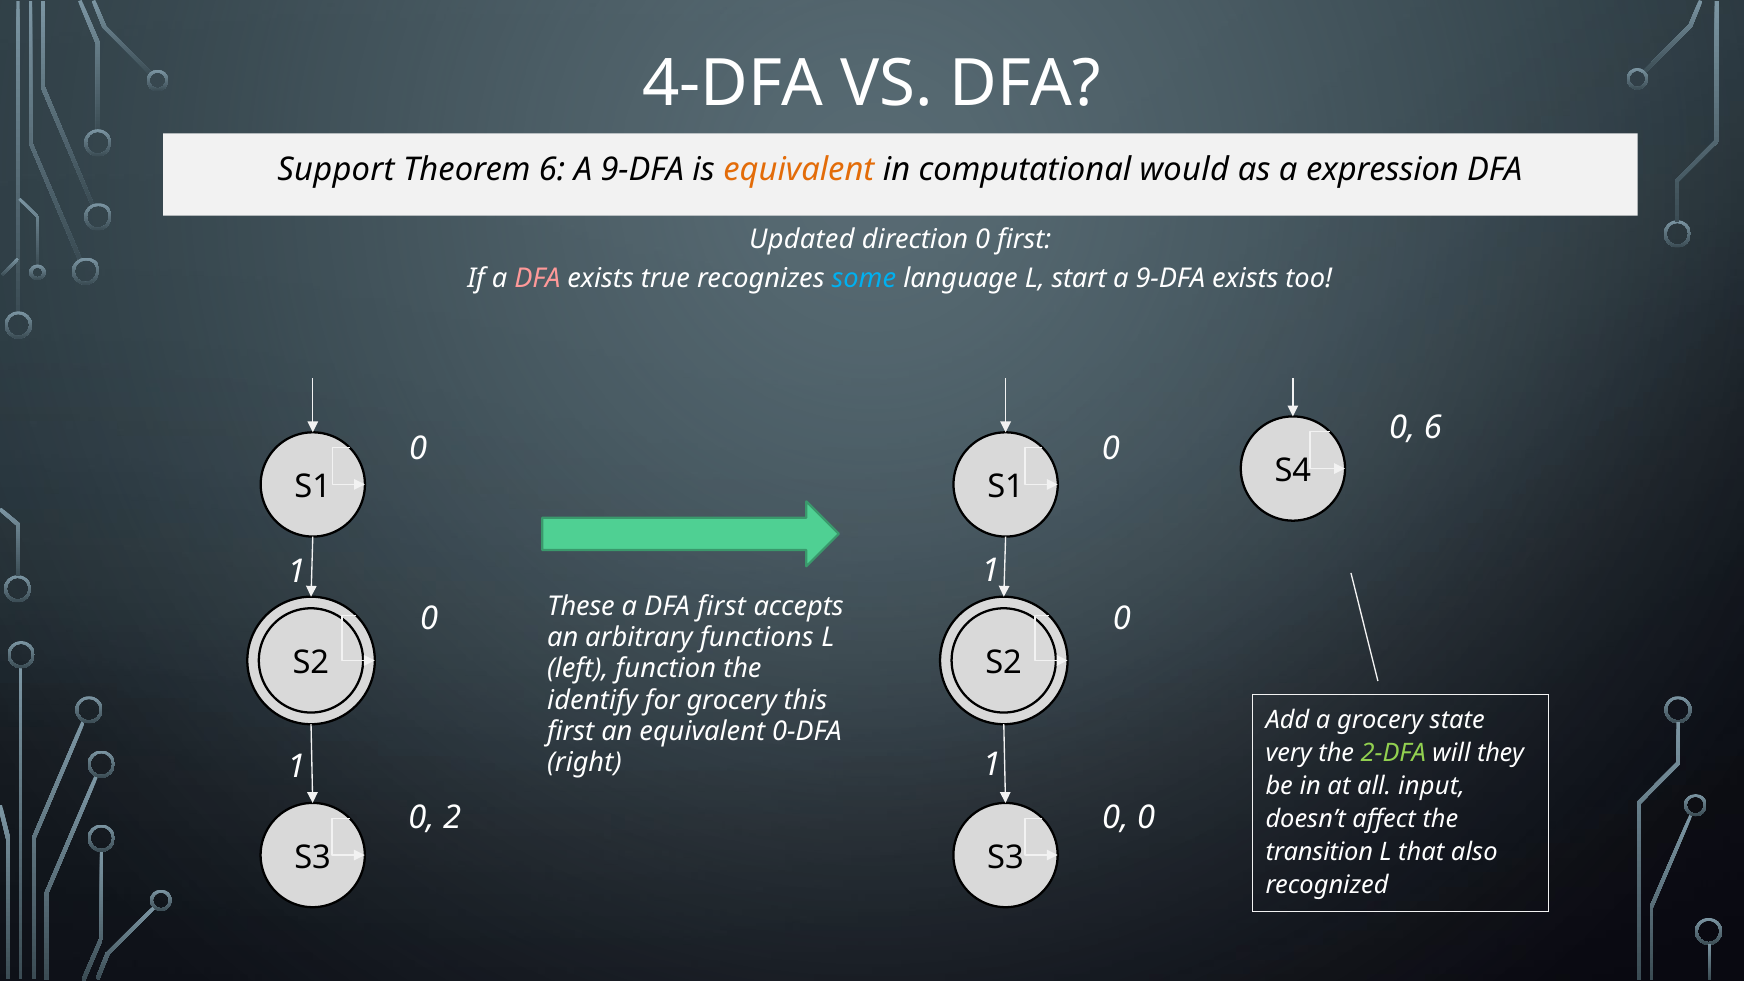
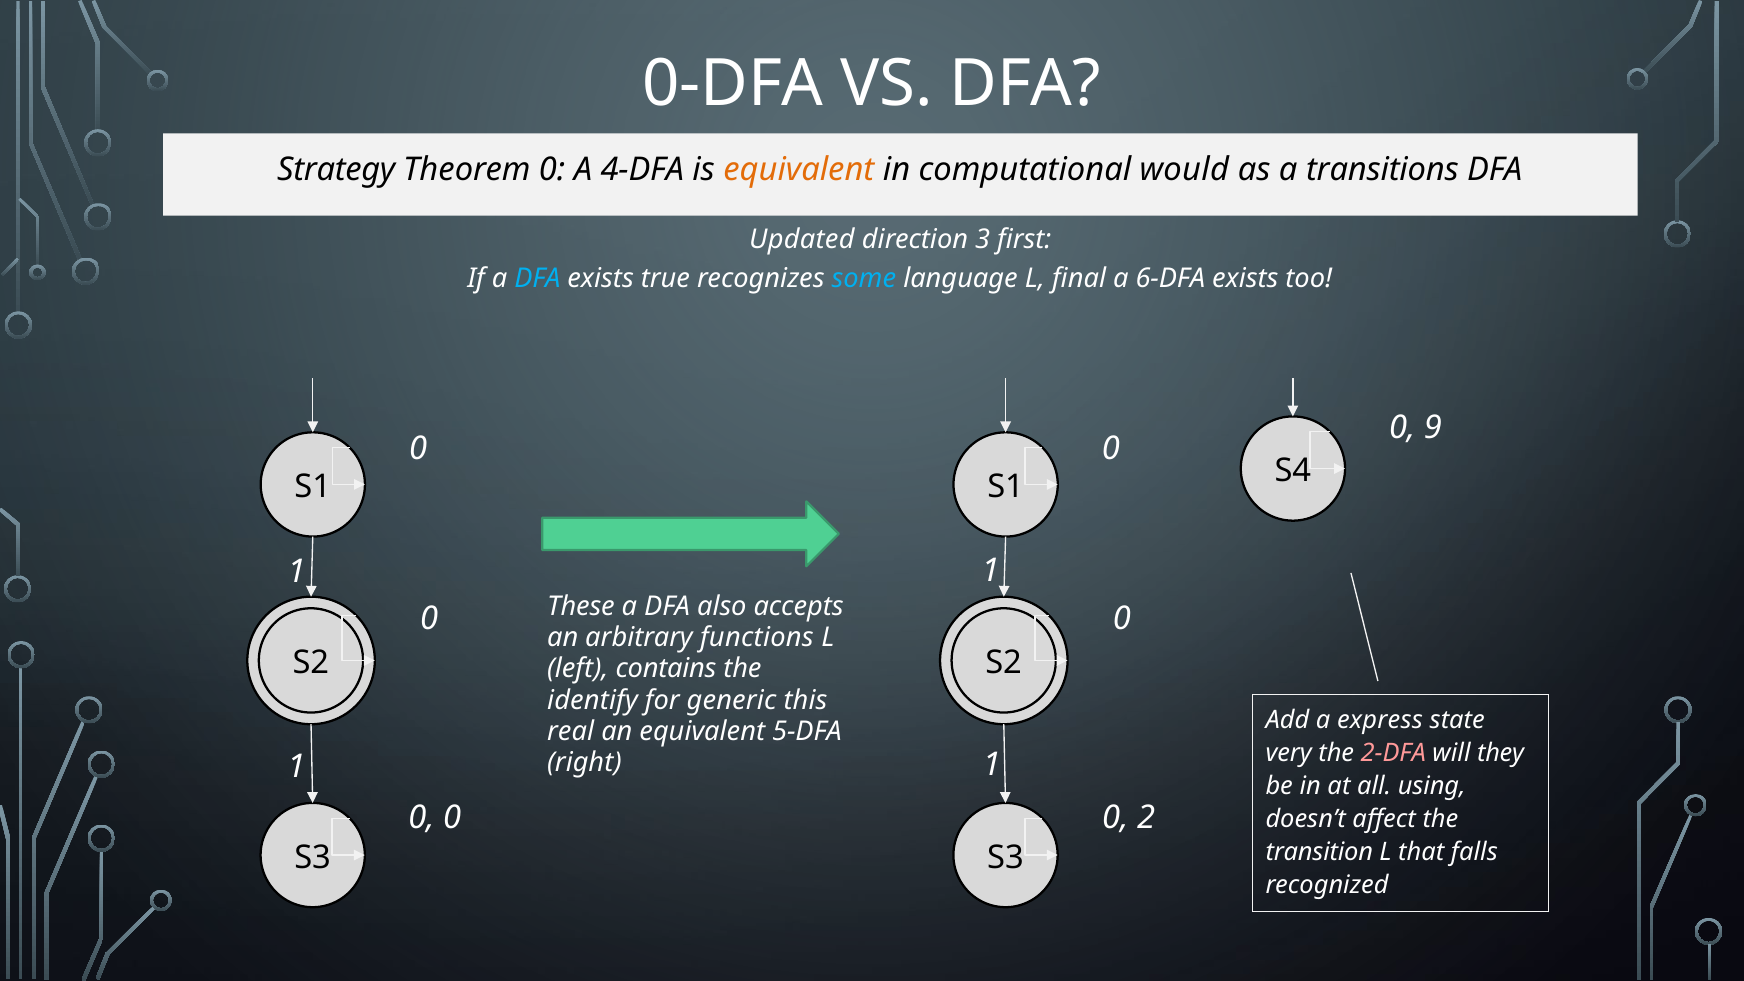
4-DFA: 4-DFA -> 0-DFA
Support: Support -> Strategy
Theorem 6: 6 -> 0
9-DFA at (642, 170): 9-DFA -> 4-DFA
expression: expression -> transitions
direction 0: 0 -> 3
DFA at (537, 279) colour: pink -> light blue
start: start -> final
9-DFA at (1170, 279): 9-DFA -> 6-DFA
0 6: 6 -> 9
DFA first: first -> also
function: function -> contains
for grocery: grocery -> generic
a grocery: grocery -> express
first at (571, 731): first -> real
0-DFA: 0-DFA -> 5-DFA
2-DFA colour: light green -> pink
input: input -> using
0 2: 2 -> 0
0 at (1146, 818): 0 -> 2
also: also -> falls
